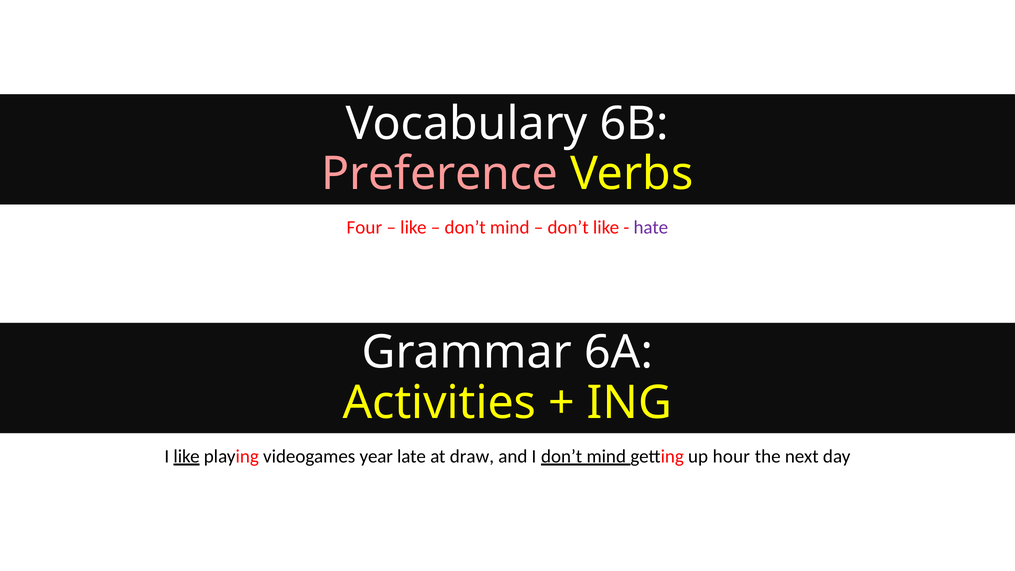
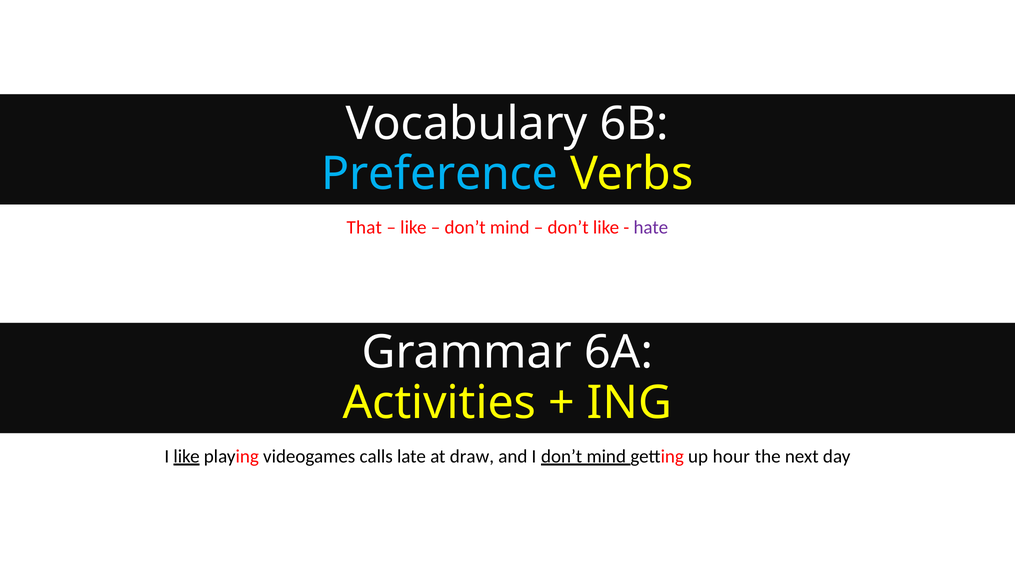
Preference colour: pink -> light blue
Four: Four -> That
year: year -> calls
